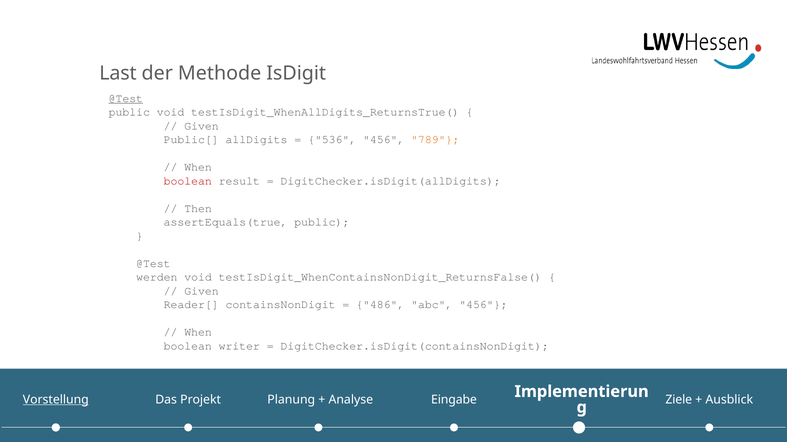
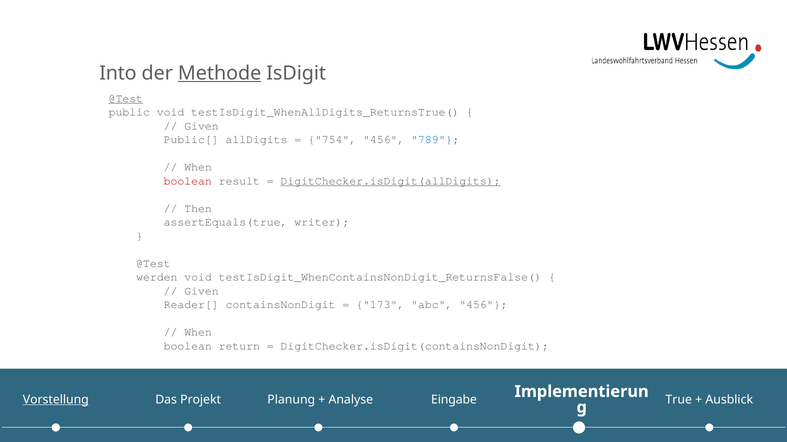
Last: Last -> Into
Methode underline: none -> present
536: 536 -> 754
789 colour: orange -> blue
DigitChecker.isDigit(allDigits underline: none -> present
assertEquals(true public: public -> writer
486: 486 -> 173
boolean writer: writer -> return
Ziele at (679, 400): Ziele -> True
